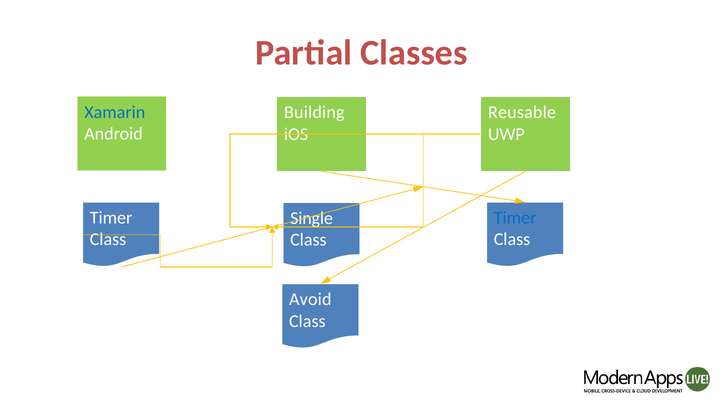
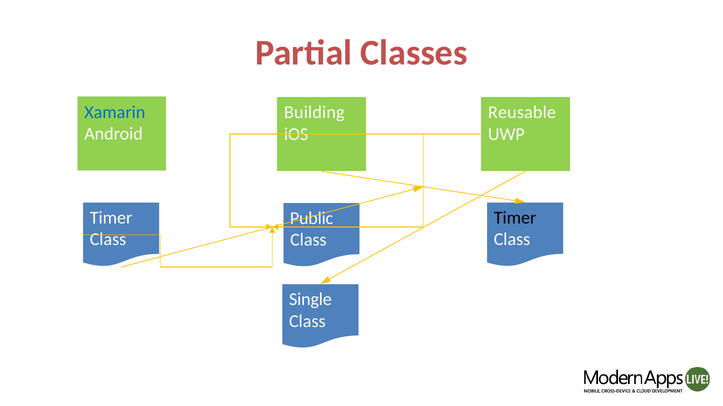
Timer at (515, 218) colour: blue -> black
Single: Single -> Public
Avoid: Avoid -> Single
